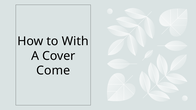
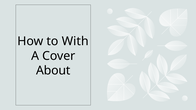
Come: Come -> About
